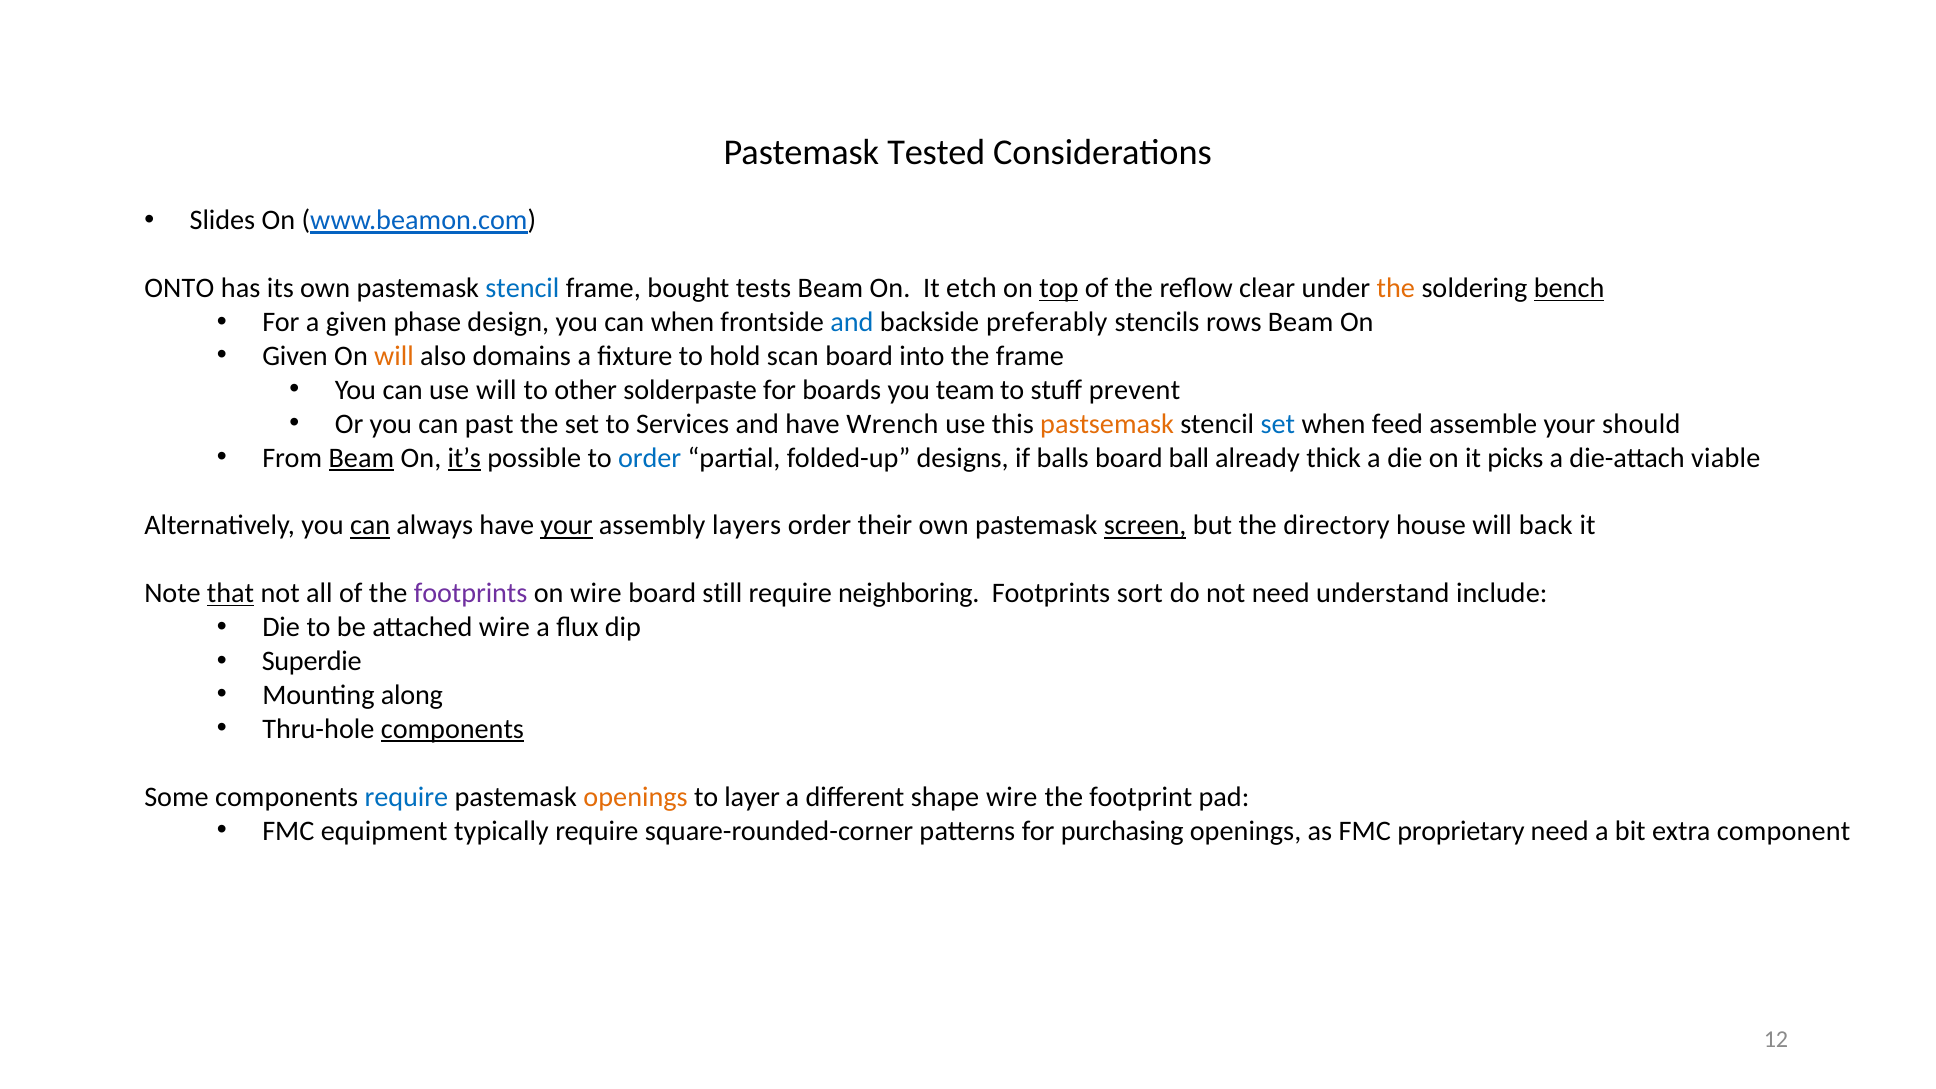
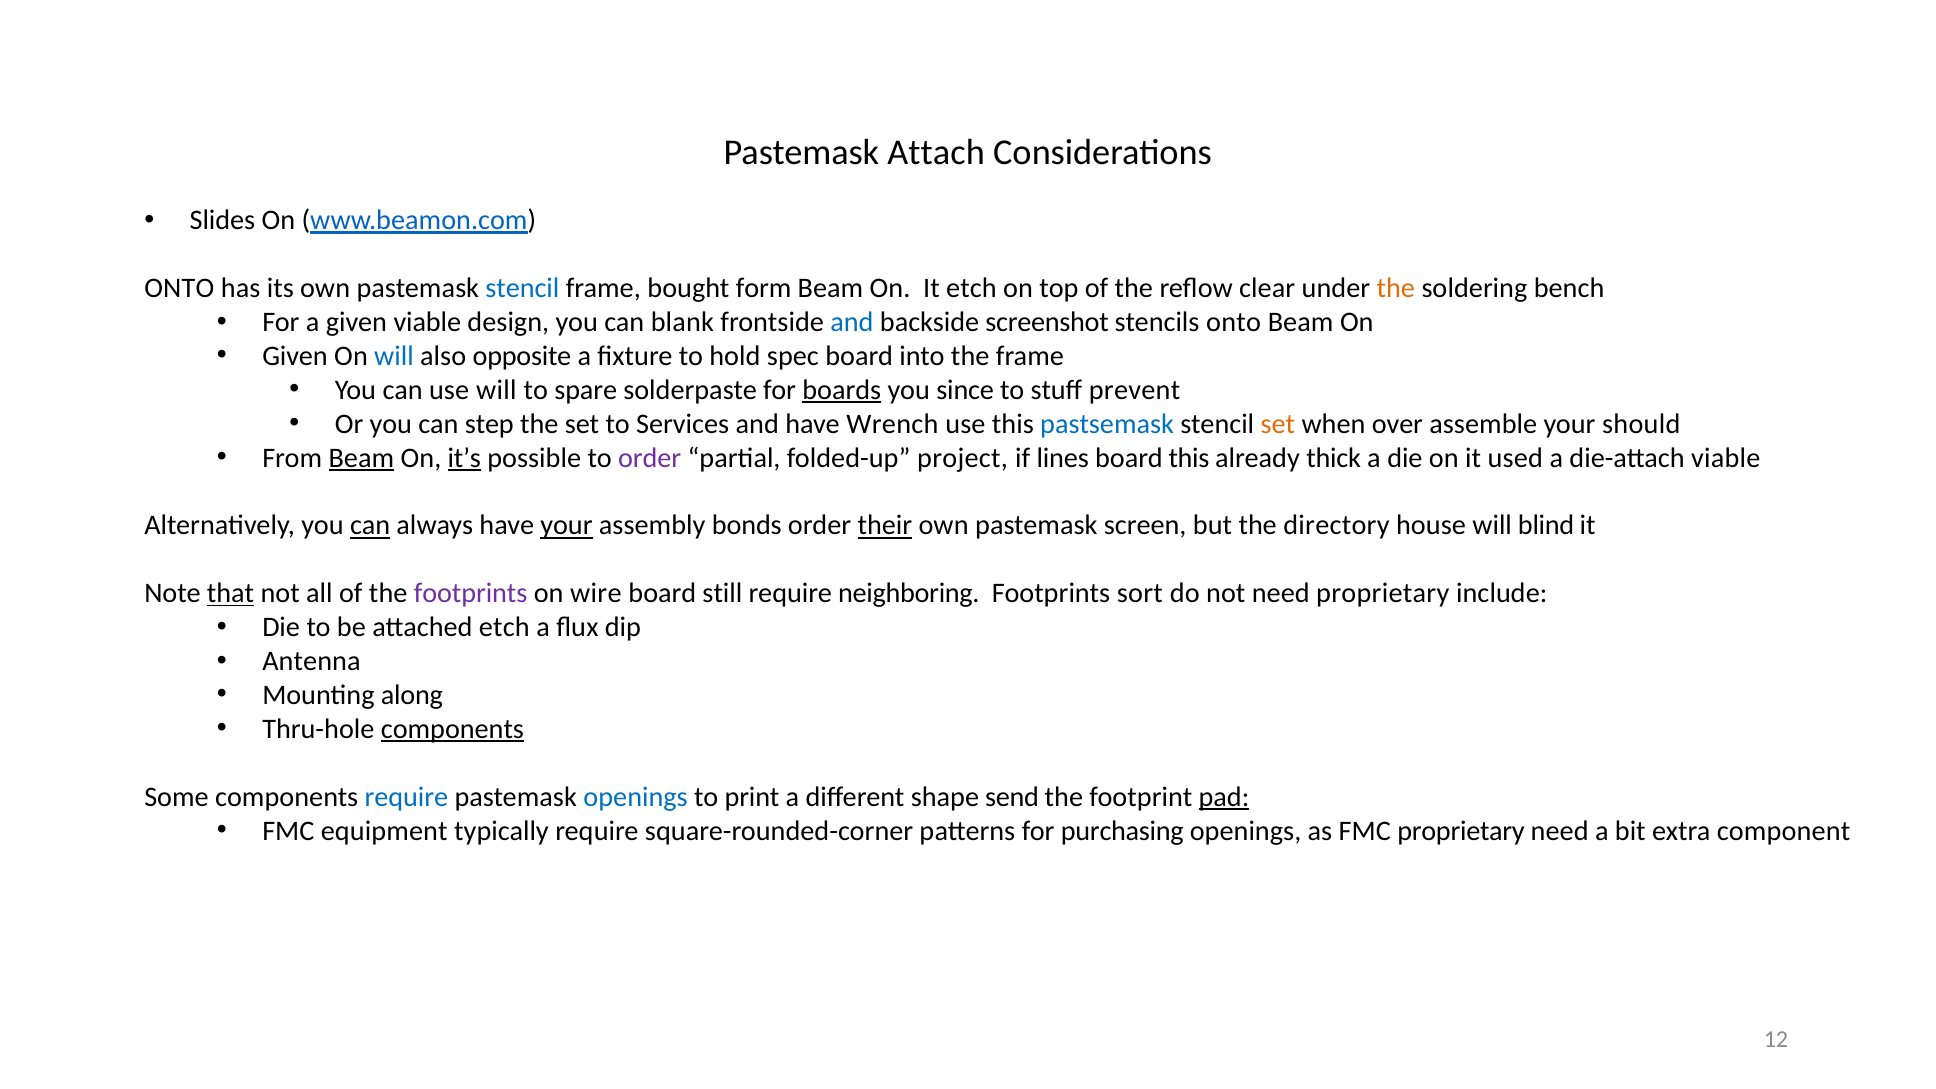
Tested: Tested -> Attach
tests: tests -> form
top underline: present -> none
bench underline: present -> none
given phase: phase -> viable
can when: when -> blank
preferably: preferably -> screenshot
stencils rows: rows -> onto
will at (394, 356) colour: orange -> blue
domains: domains -> opposite
scan: scan -> spec
other: other -> spare
boards underline: none -> present
team: team -> since
past: past -> step
pastsemask colour: orange -> blue
set at (1278, 424) colour: blue -> orange
feed: feed -> over
order at (650, 458) colour: blue -> purple
designs: designs -> project
balls: balls -> lines
board ball: ball -> this
picks: picks -> used
layers: layers -> bonds
their underline: none -> present
screen underline: present -> none
back: back -> blind
need understand: understand -> proprietary
attached wire: wire -> etch
Superdie: Superdie -> Antenna
openings at (636, 797) colour: orange -> blue
layer: layer -> print
shape wire: wire -> send
pad underline: none -> present
